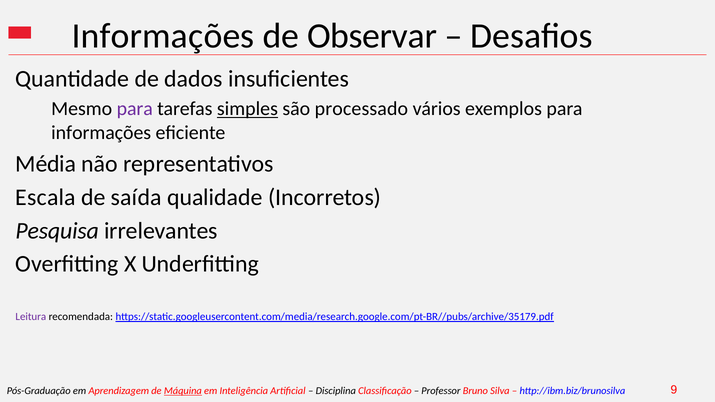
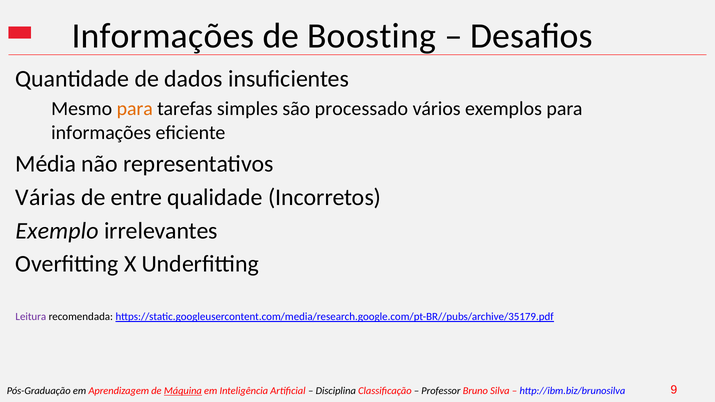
Observar: Observar -> Boosting
para at (135, 109) colour: purple -> orange
simples underline: present -> none
Escala: Escala -> Várias
saída: saída -> entre
Pesquisa: Pesquisa -> Exemplo
